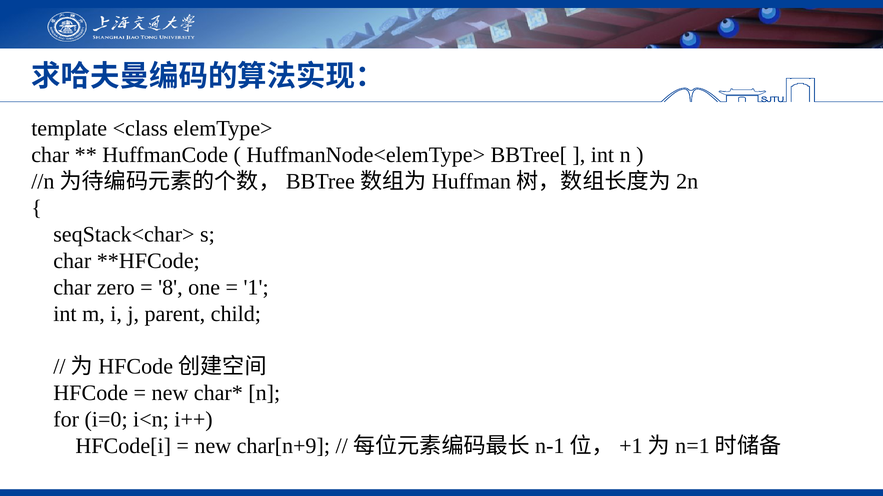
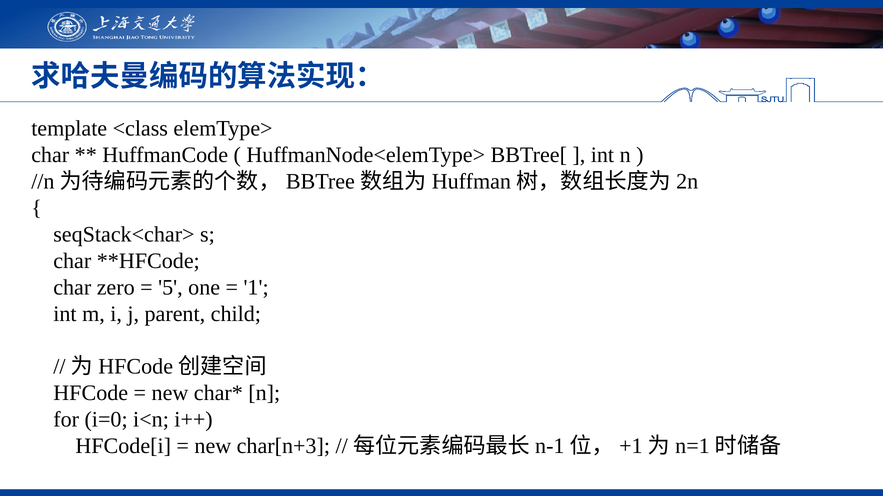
8: 8 -> 5
char[n+9: char[n+9 -> char[n+3
